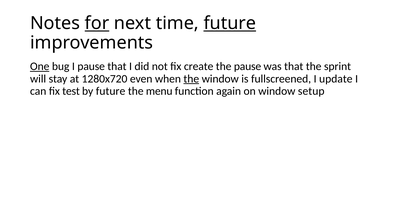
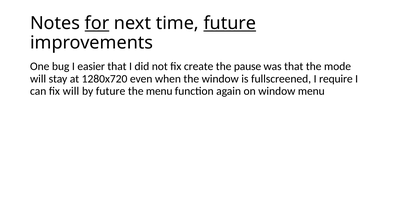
One underline: present -> none
I pause: pause -> easier
sprint: sprint -> mode
the at (191, 79) underline: present -> none
update: update -> require
fix test: test -> will
window setup: setup -> menu
